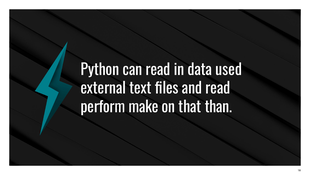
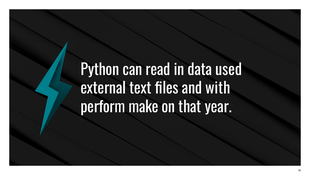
and read: read -> with
than: than -> year
